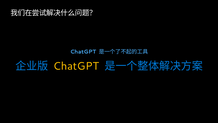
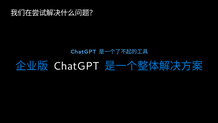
ChatGPT at (76, 66) colour: yellow -> white
